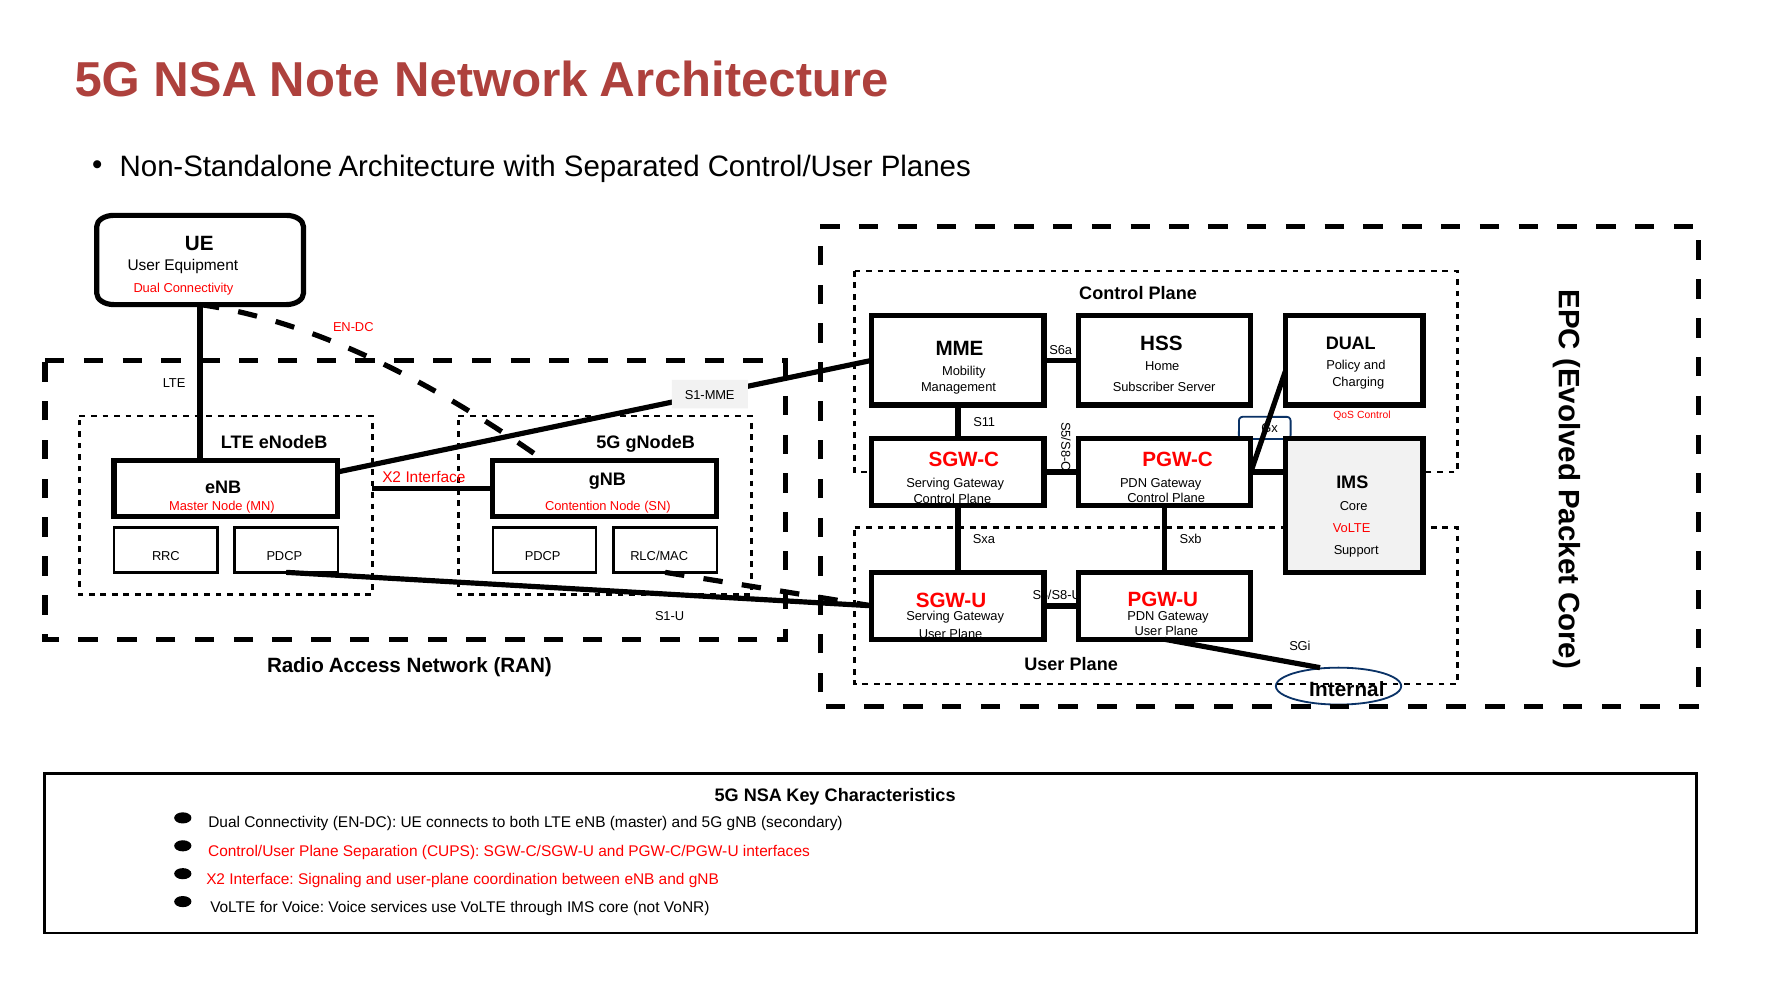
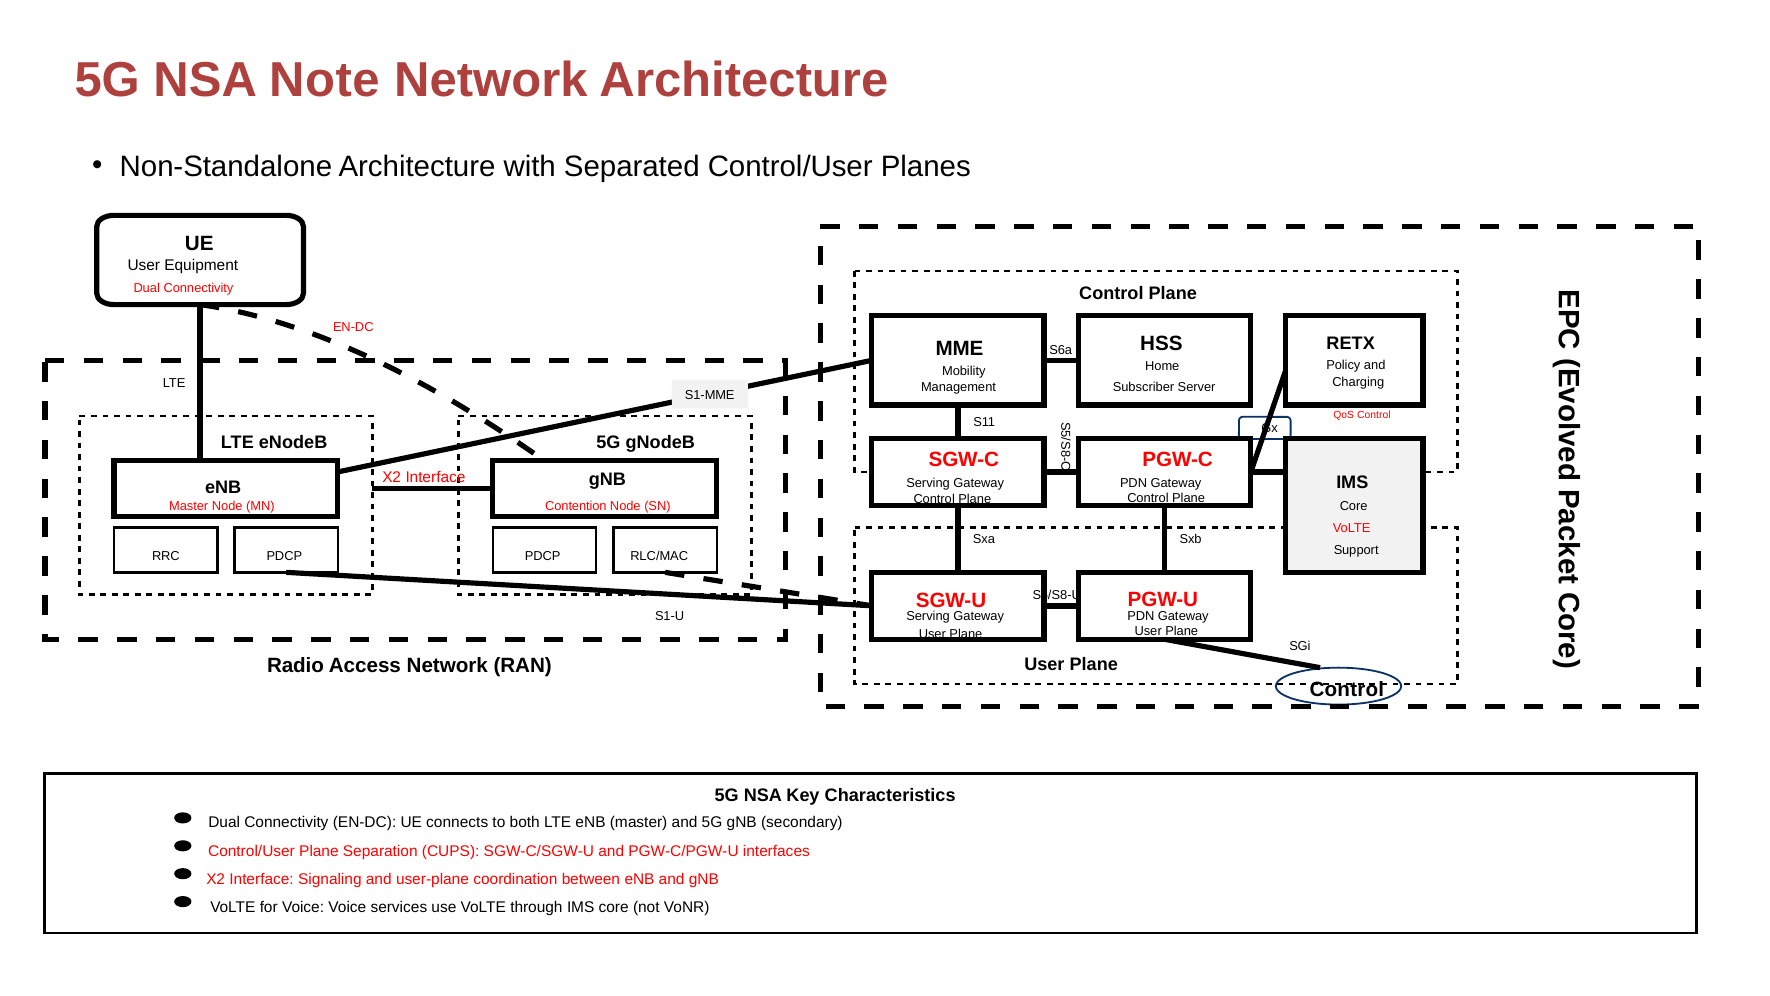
DUAL at (1351, 343): DUAL -> RETX
Internal at (1347, 690): Internal -> Control
